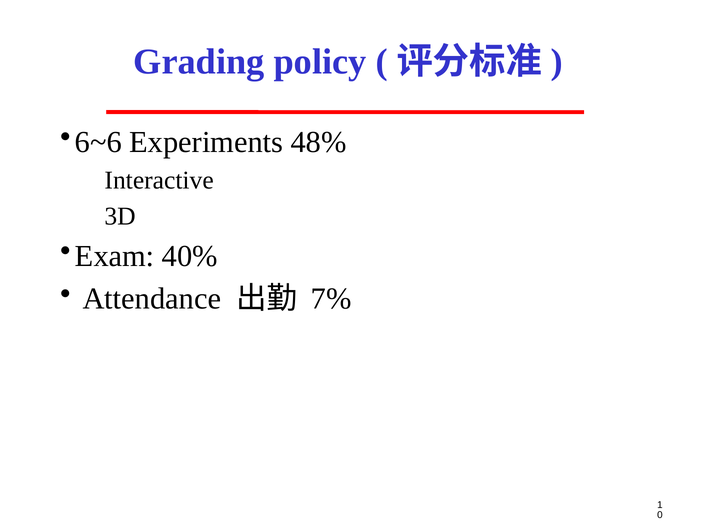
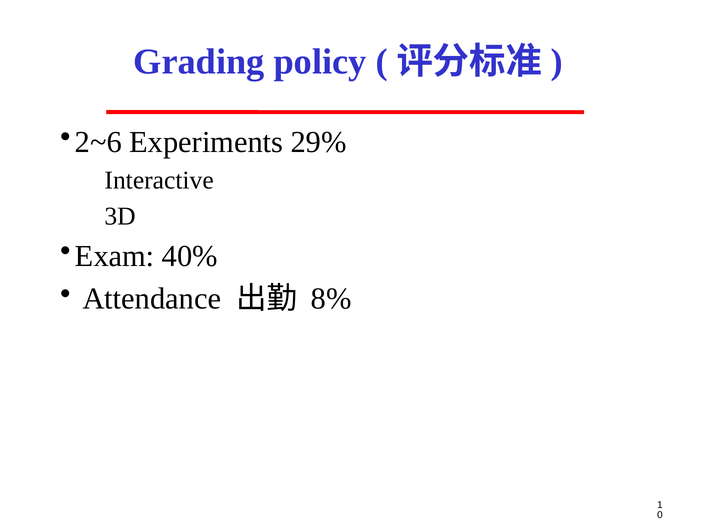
6~6: 6~6 -> 2~6
48%: 48% -> 29%
7%: 7% -> 8%
